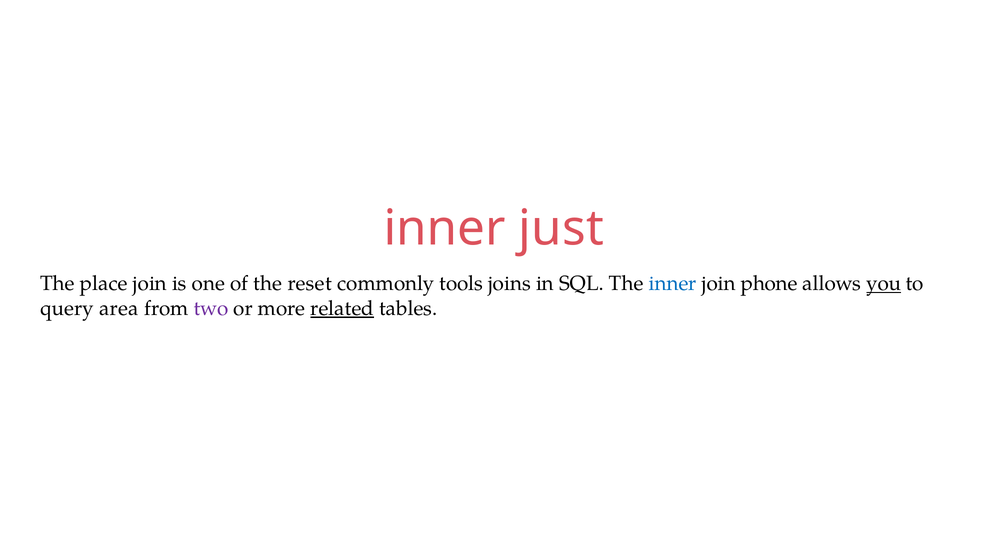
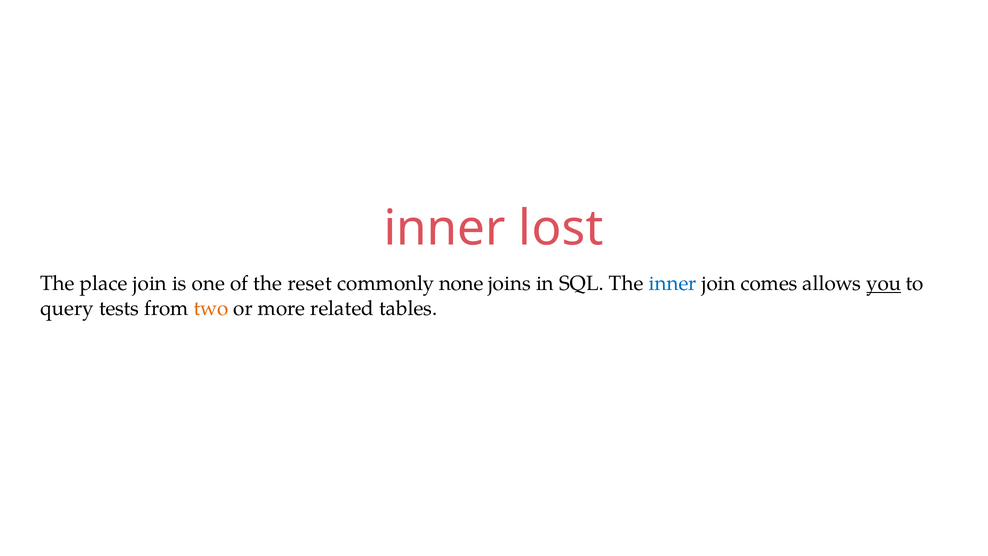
just: just -> lost
tools: tools -> none
phone: phone -> comes
area: area -> tests
two colour: purple -> orange
related underline: present -> none
